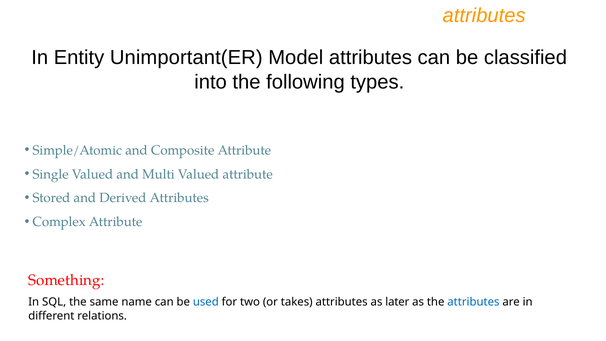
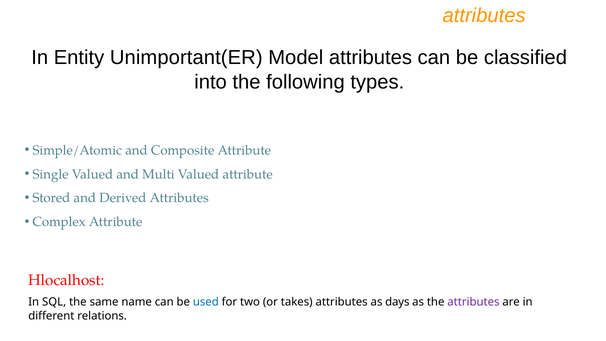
Something: Something -> Hlocalhost
later: later -> days
attributes at (473, 302) colour: blue -> purple
